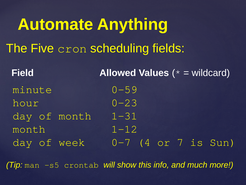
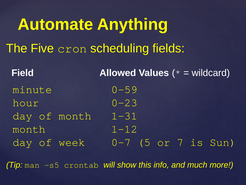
4: 4 -> 5
